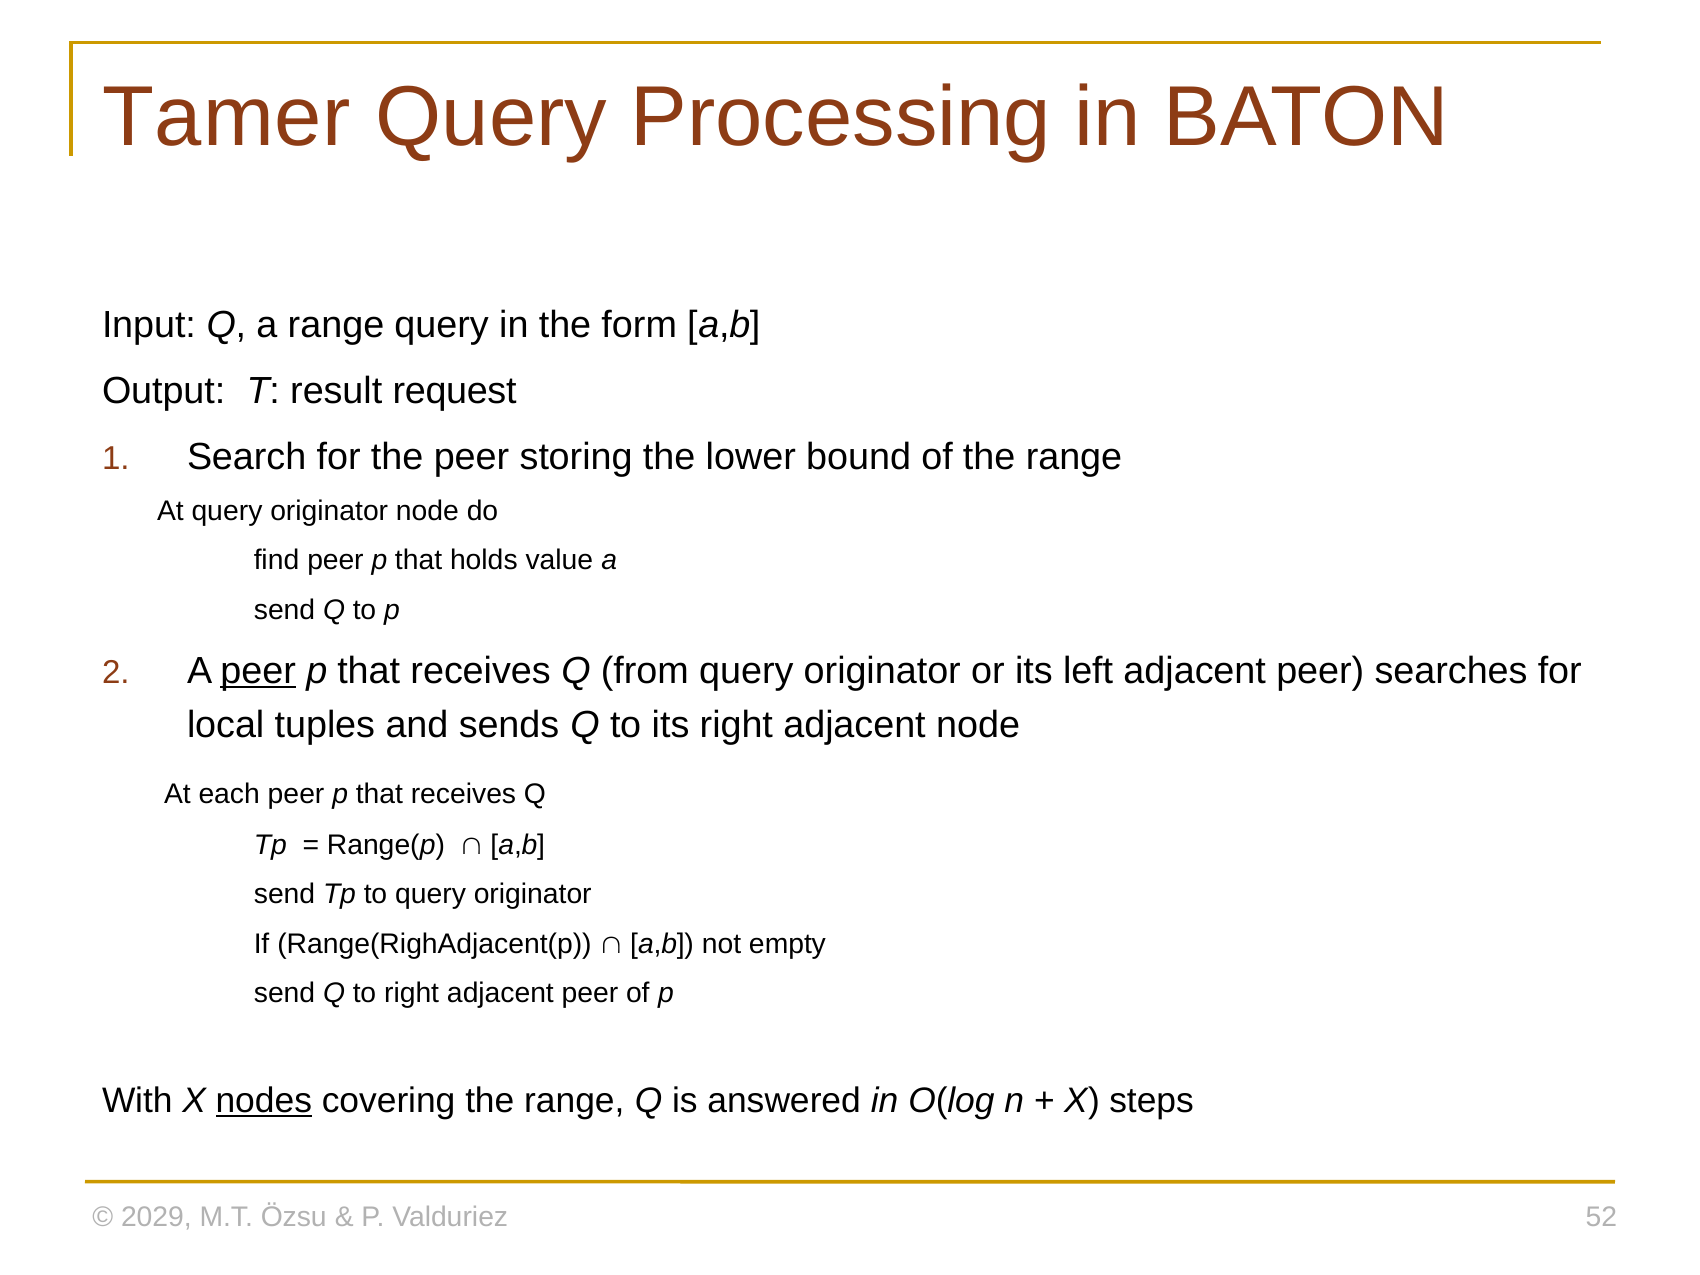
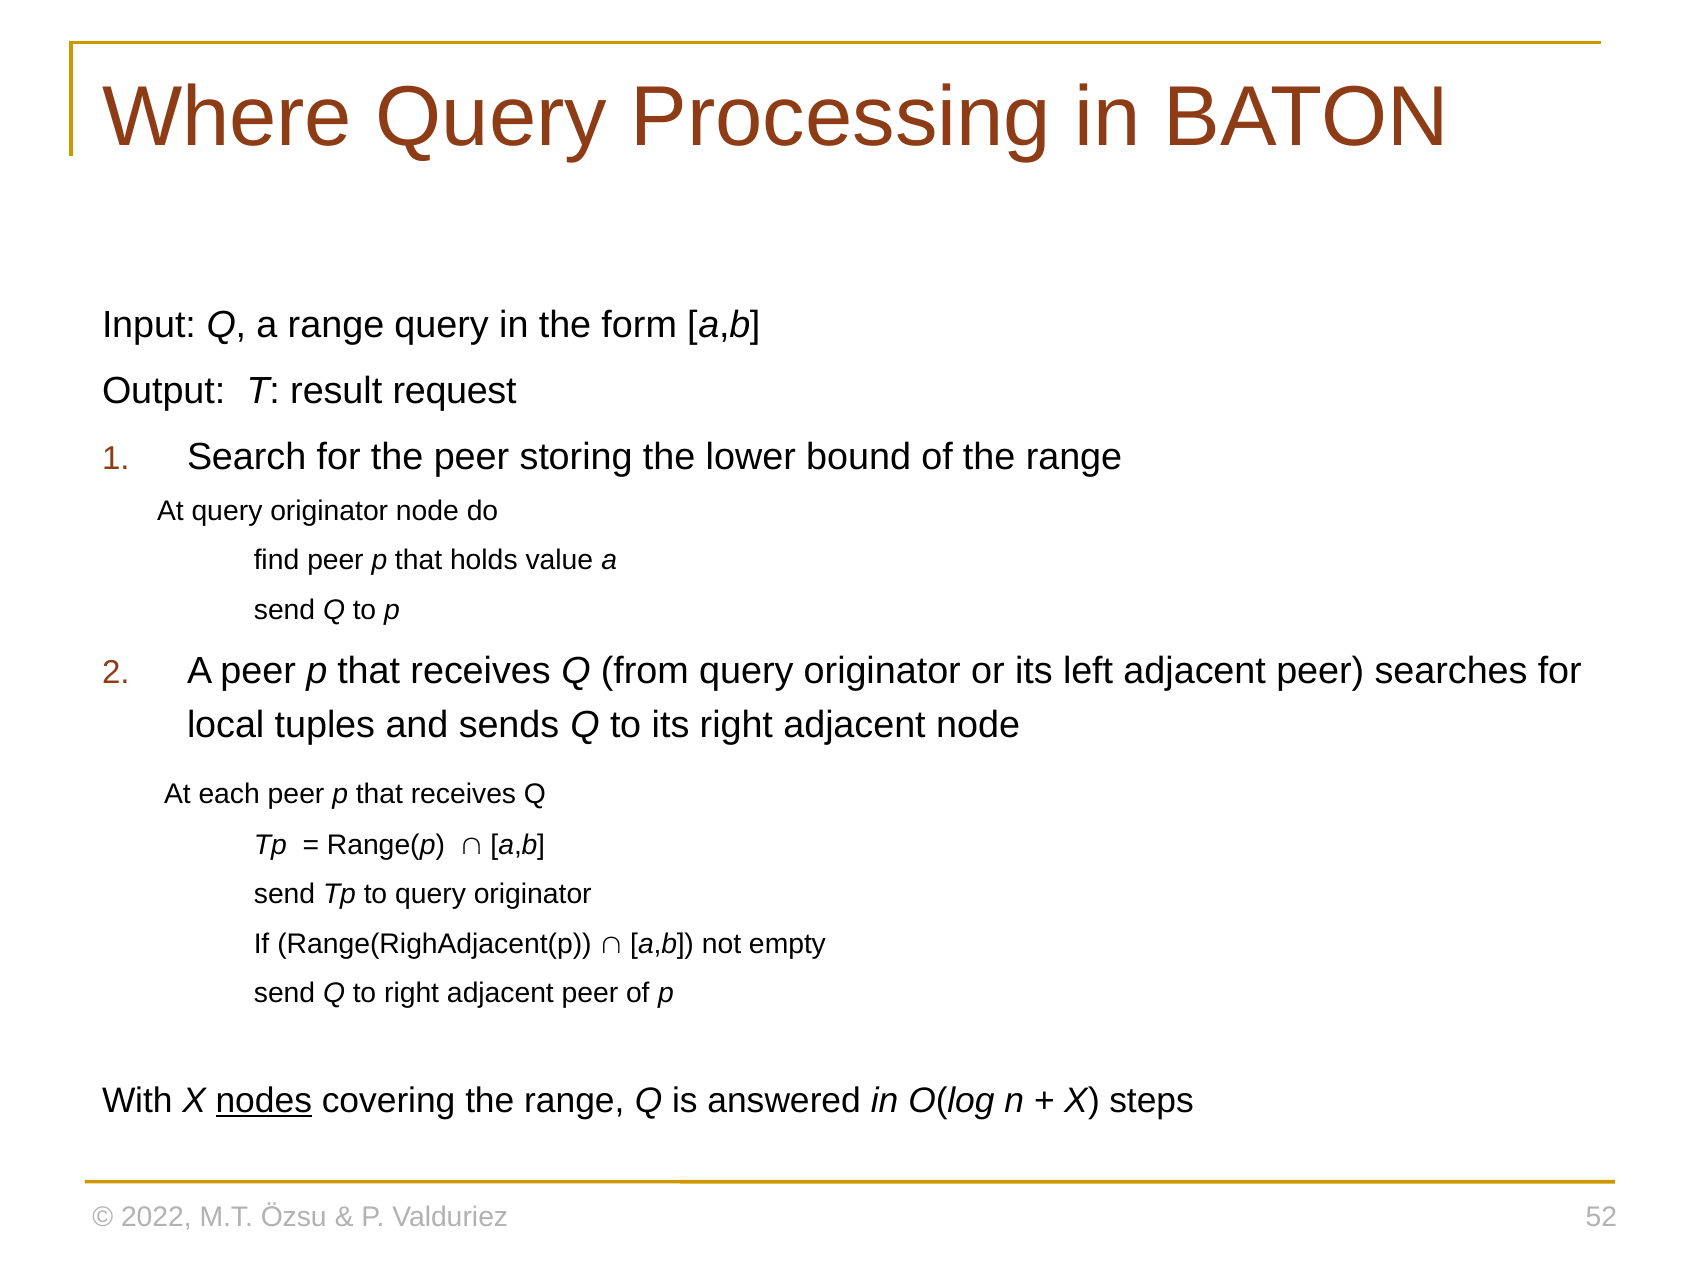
Tamer: Tamer -> Where
peer at (258, 671) underline: present -> none
2029: 2029 -> 2022
